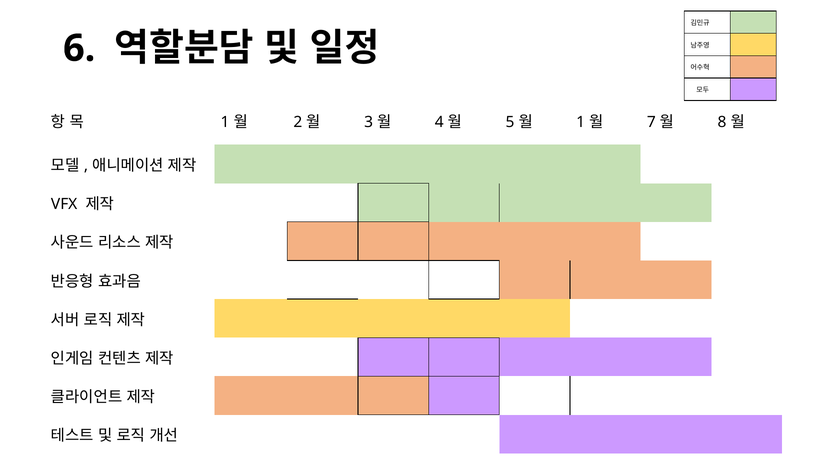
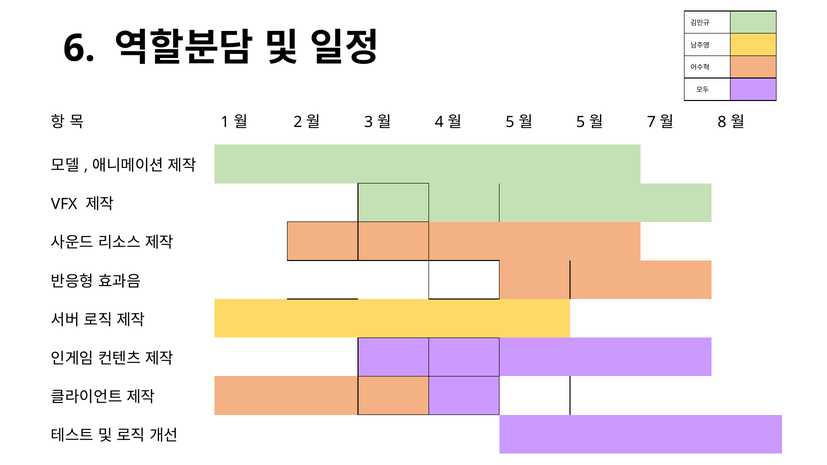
1 at (581, 122): 1 -> 5
